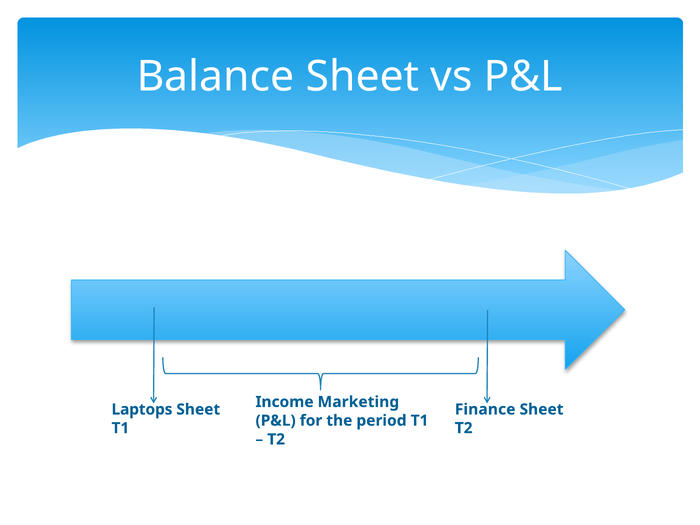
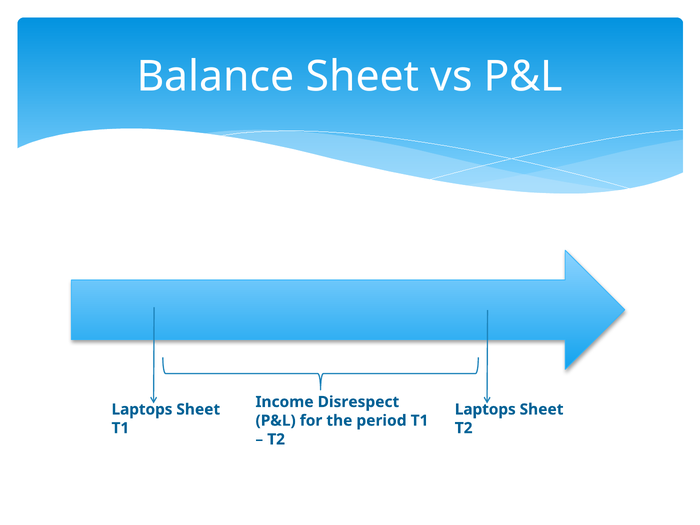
Marketing: Marketing -> Disrespect
Finance at (485, 409): Finance -> Laptops
